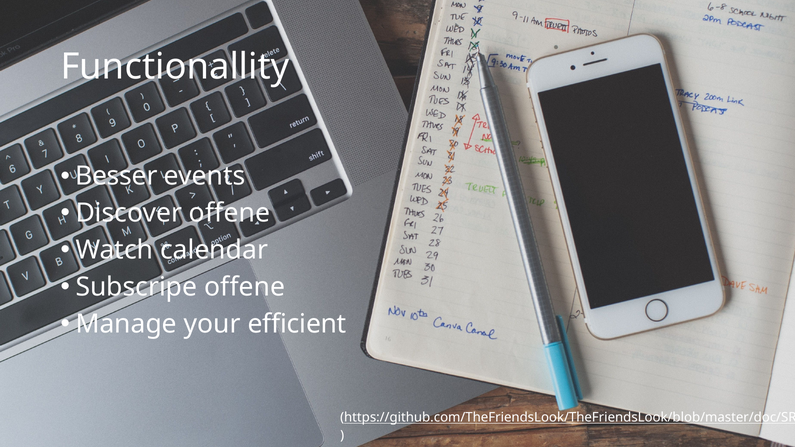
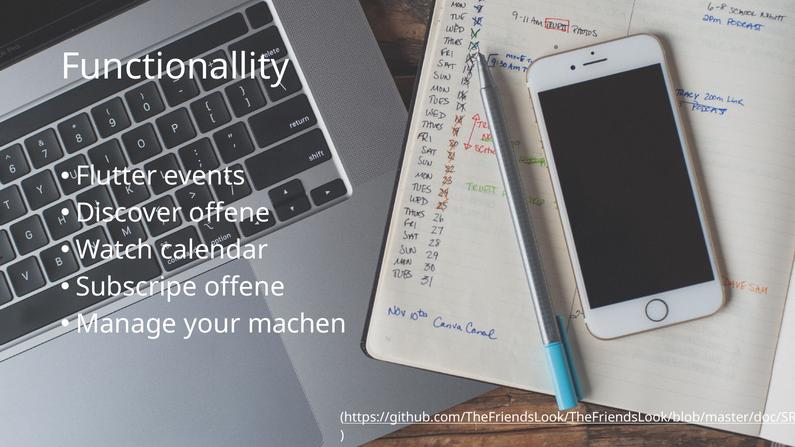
Besser: Besser -> Flutter
efficient: efficient -> machen
